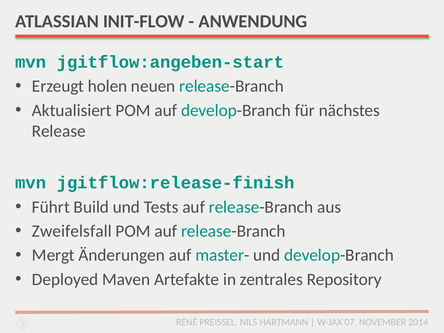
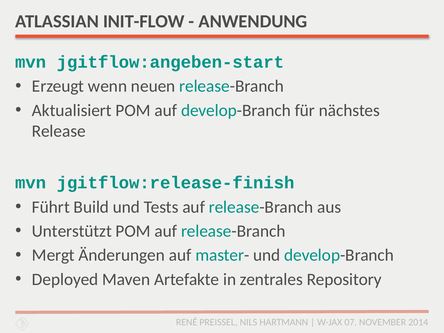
holen: holen -> wenn
Zweifelsfall: Zweifelsfall -> Unterstützt
